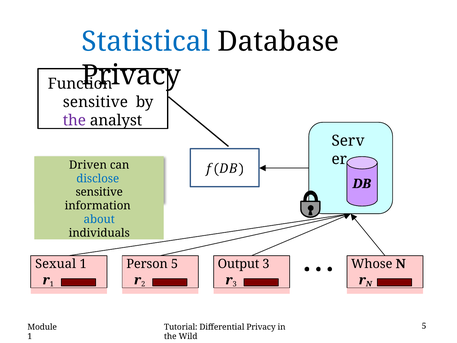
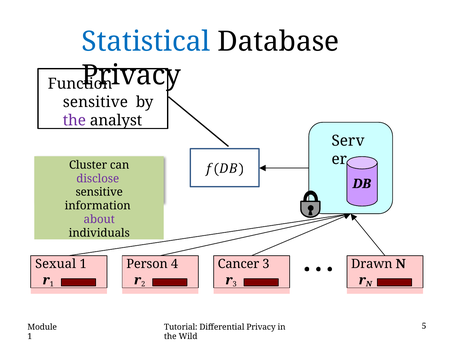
Driven: Driven -> Cluster
disclose colour: blue -> purple
about colour: blue -> purple
Person 5: 5 -> 4
Output: Output -> Cancer
Whose: Whose -> Drawn
